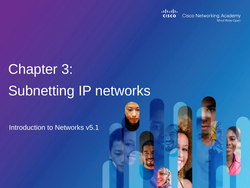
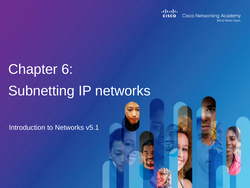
3: 3 -> 6
